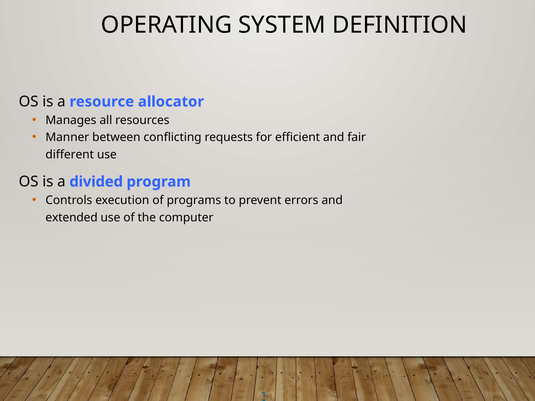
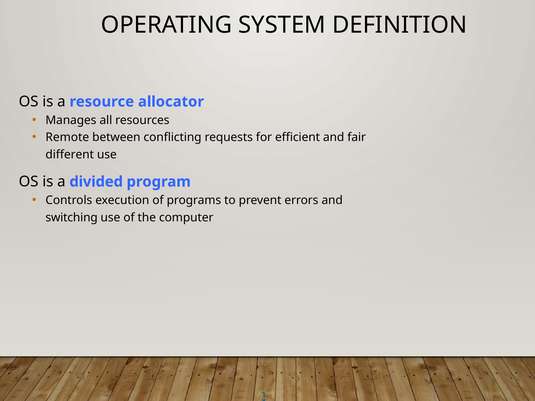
Manner: Manner -> Remote
extended: extended -> switching
